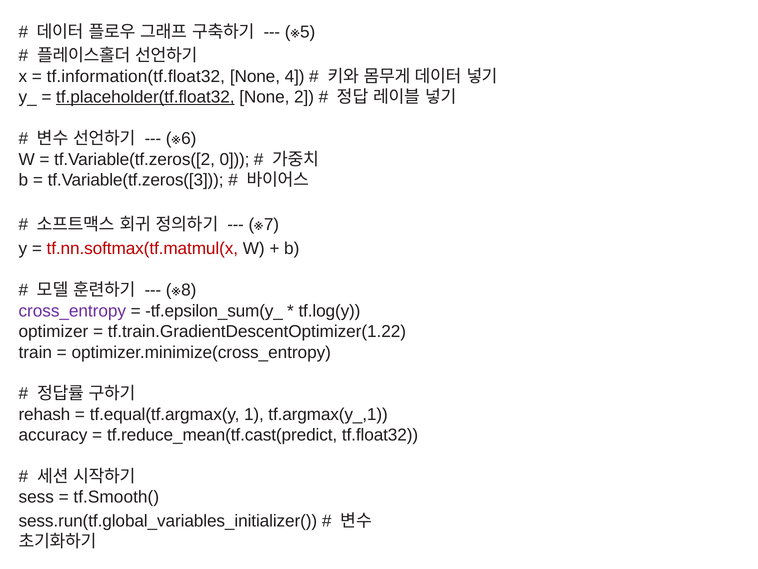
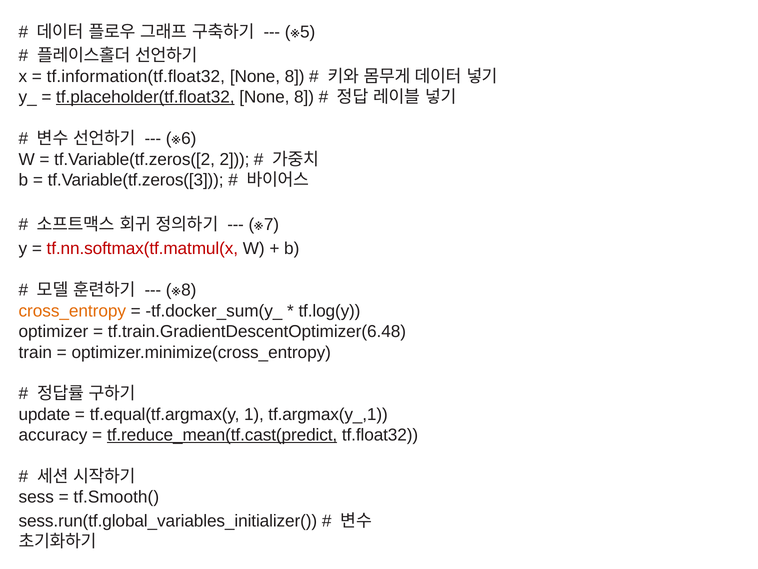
4 at (295, 76): 4 -> 8
2 at (304, 97): 2 -> 8
0: 0 -> 2
cross_entropy colour: purple -> orange
tf.epsilon_sum(y_: tf.epsilon_sum(y_ -> tf.docker_sum(y_
tf.train.GradientDescentOptimizer(1.22: tf.train.GradientDescentOptimizer(1.22 -> tf.train.GradientDescentOptimizer(6.48
rehash: rehash -> update
tf.reduce_mean(tf.cast(predict underline: none -> present
